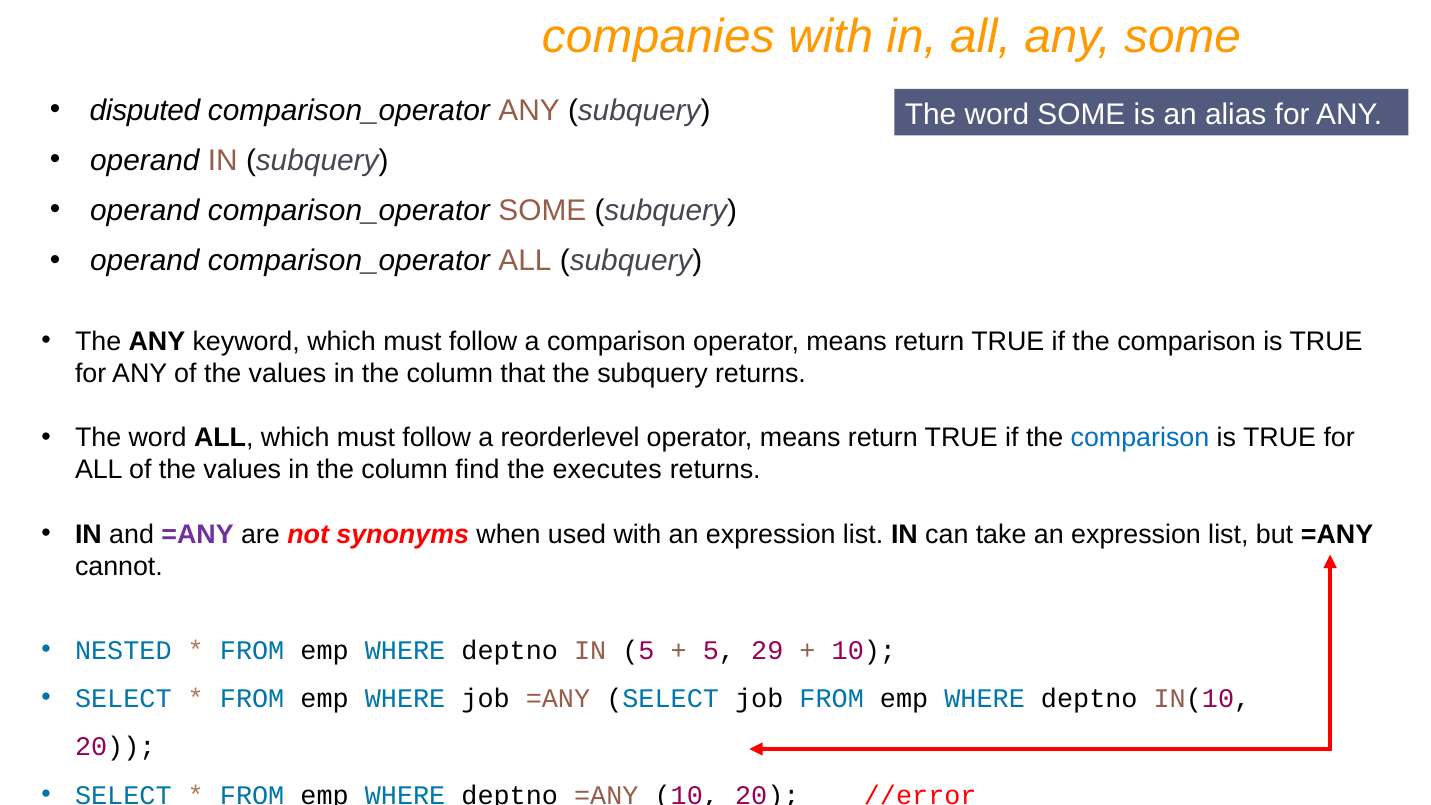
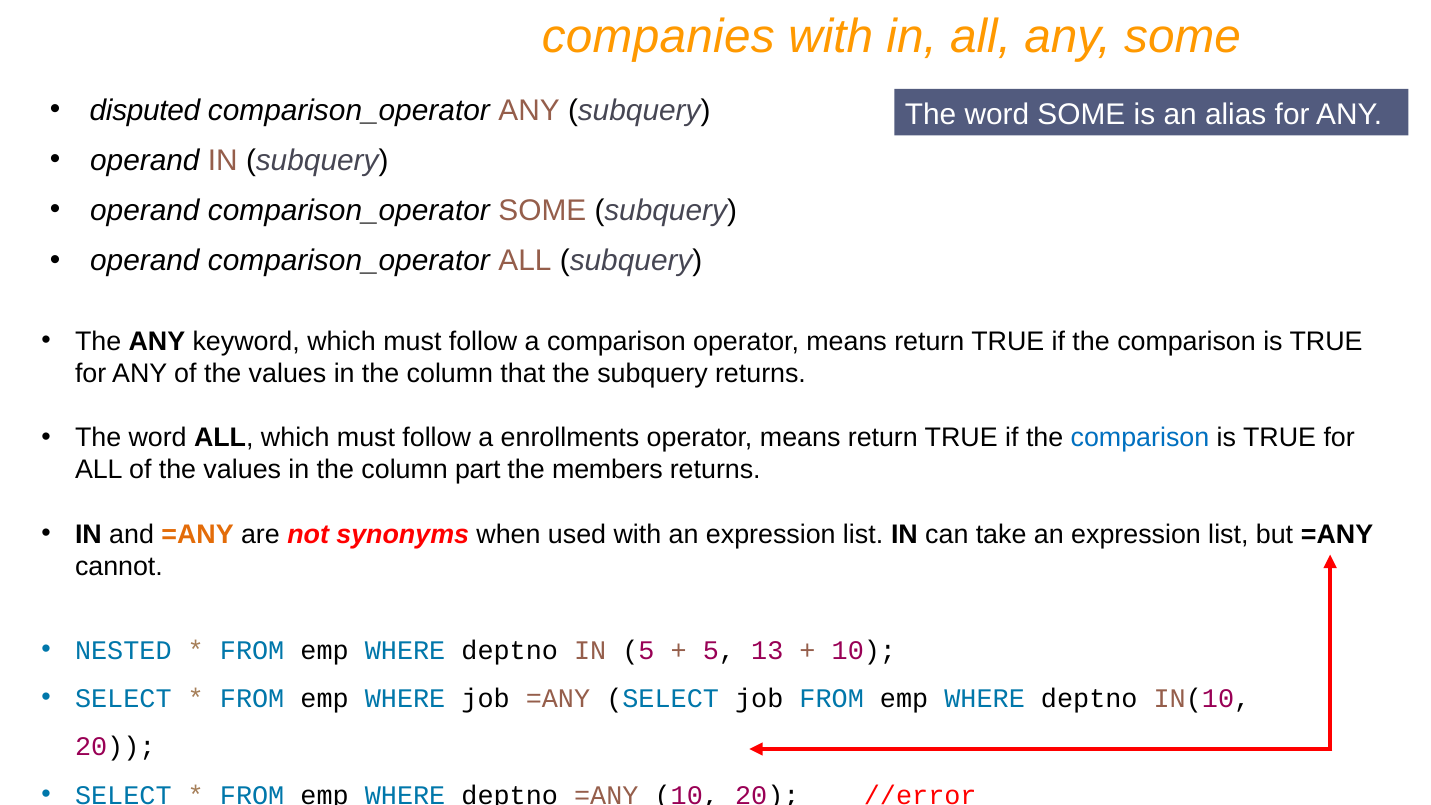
reorderlevel: reorderlevel -> enrollments
find: find -> part
executes: executes -> members
=ANY at (198, 534) colour: purple -> orange
29: 29 -> 13
